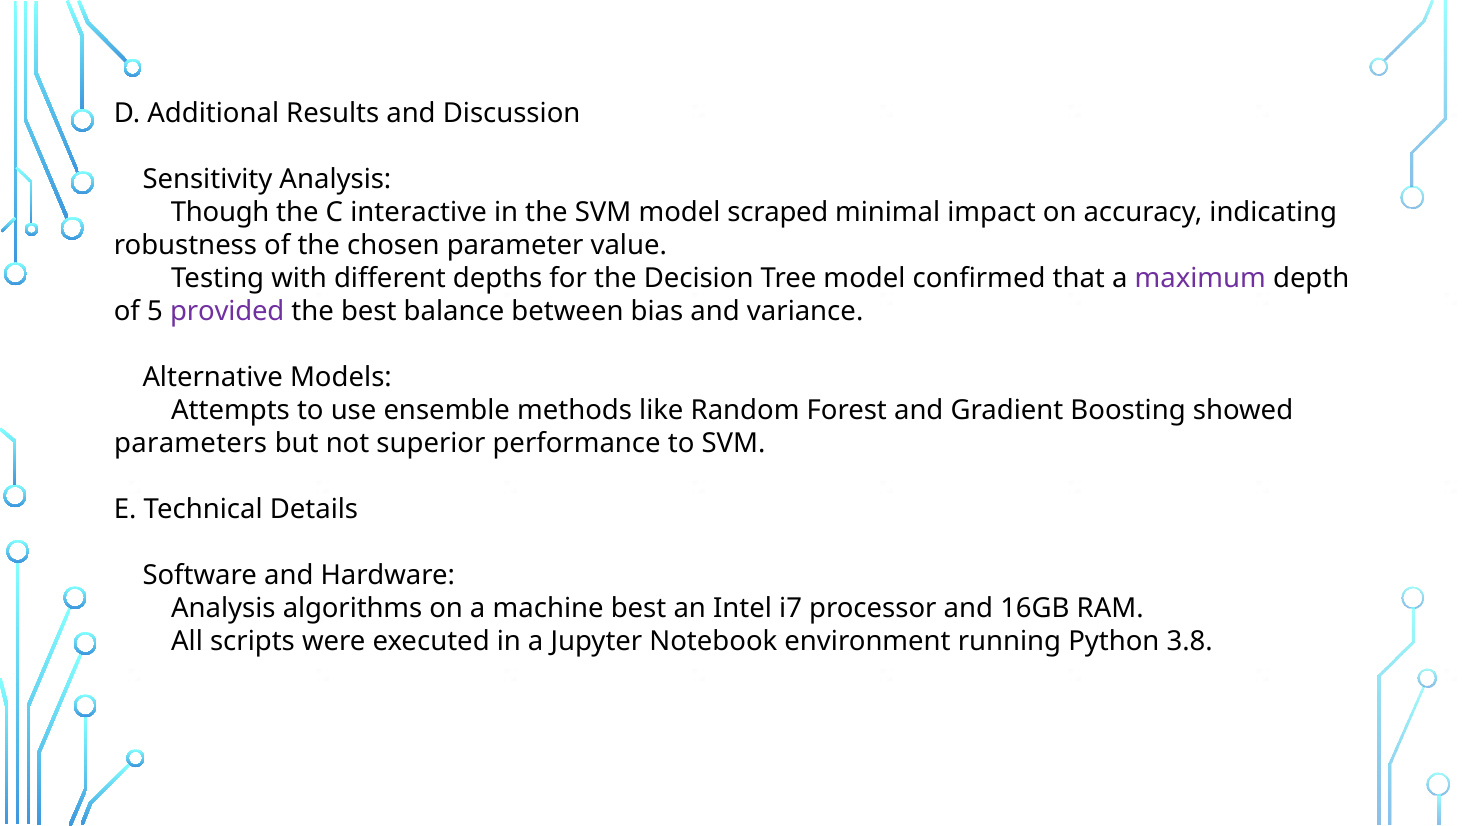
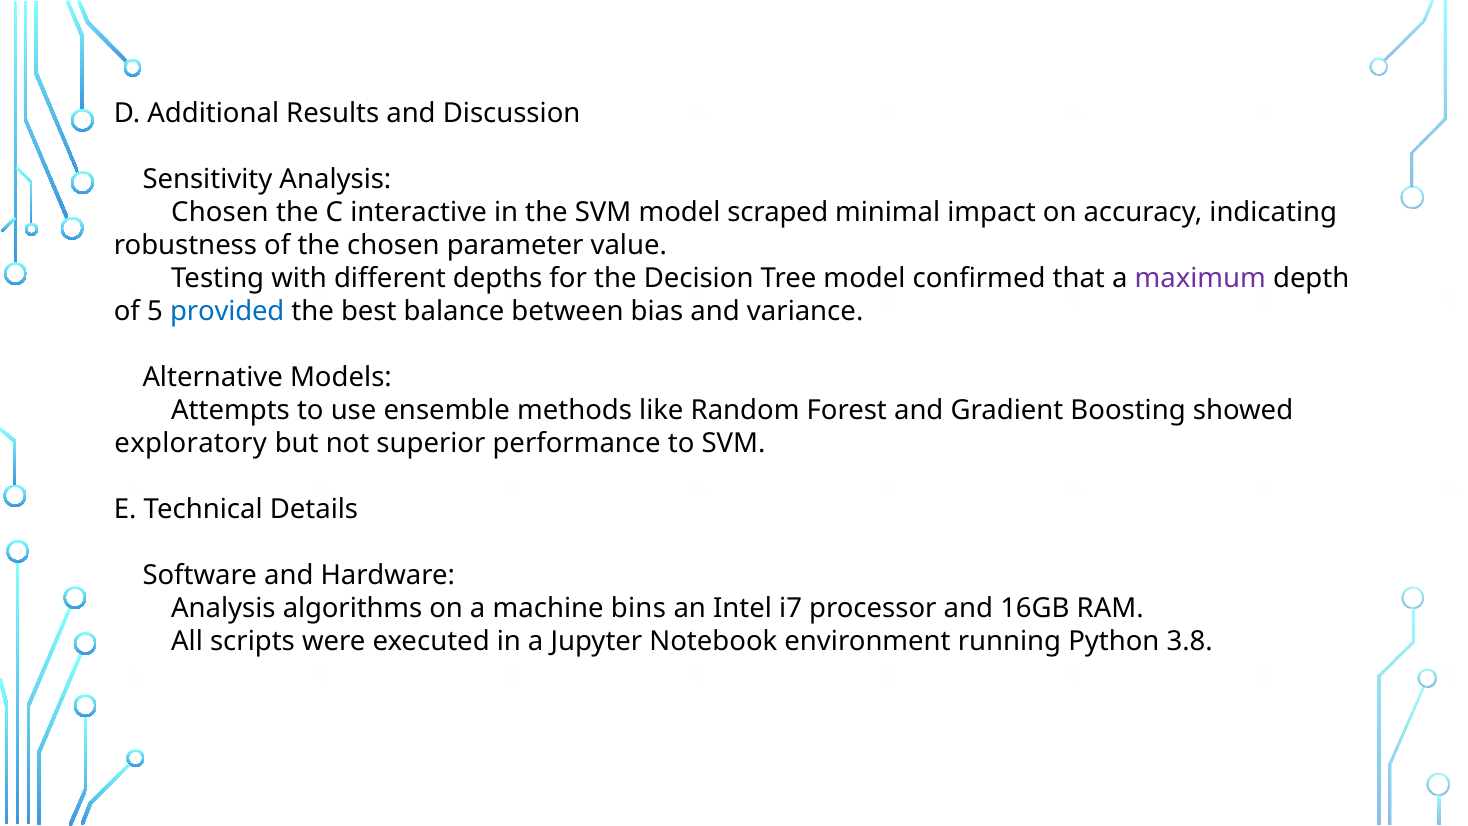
Though at (220, 212): Though -> Chosen
provided colour: purple -> blue
parameters: parameters -> exploratory
machine best: best -> bins
